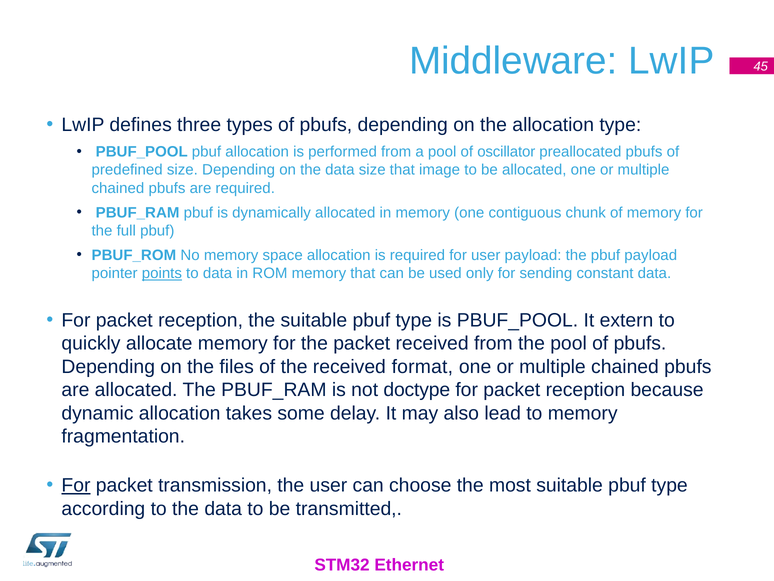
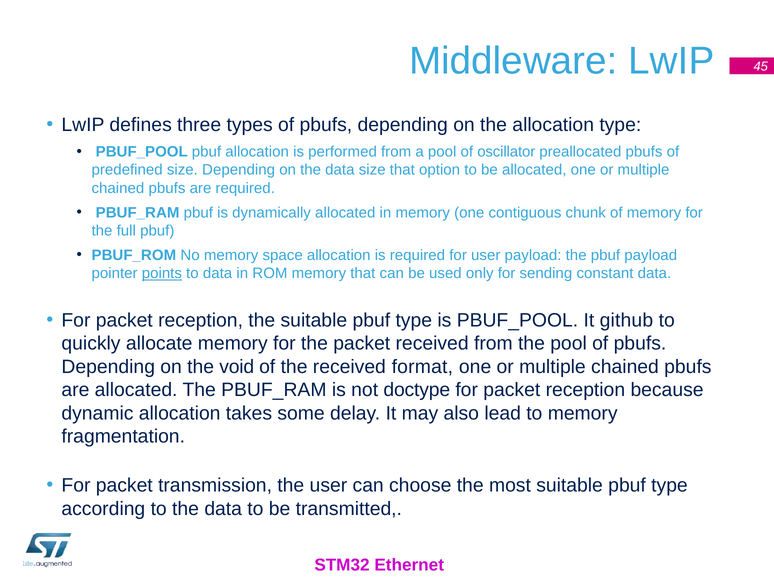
image: image -> option
extern: extern -> github
files: files -> void
For at (76, 485) underline: present -> none
